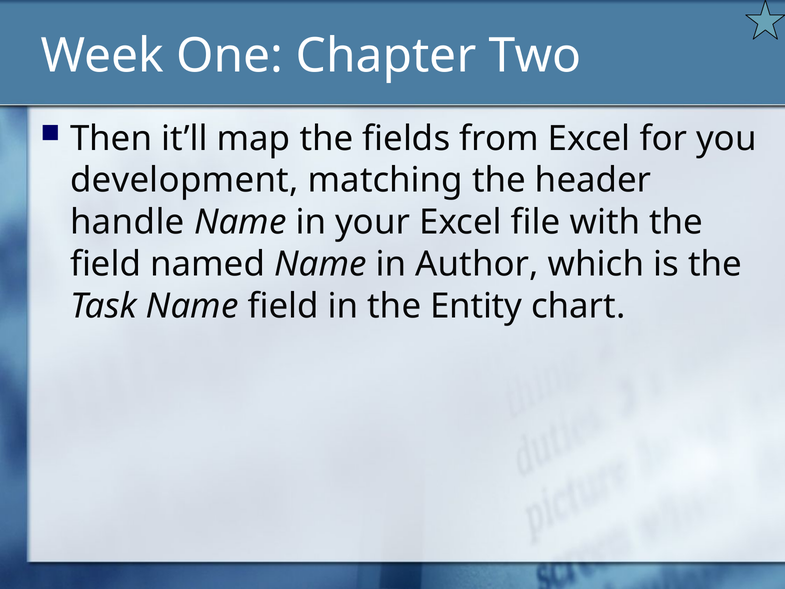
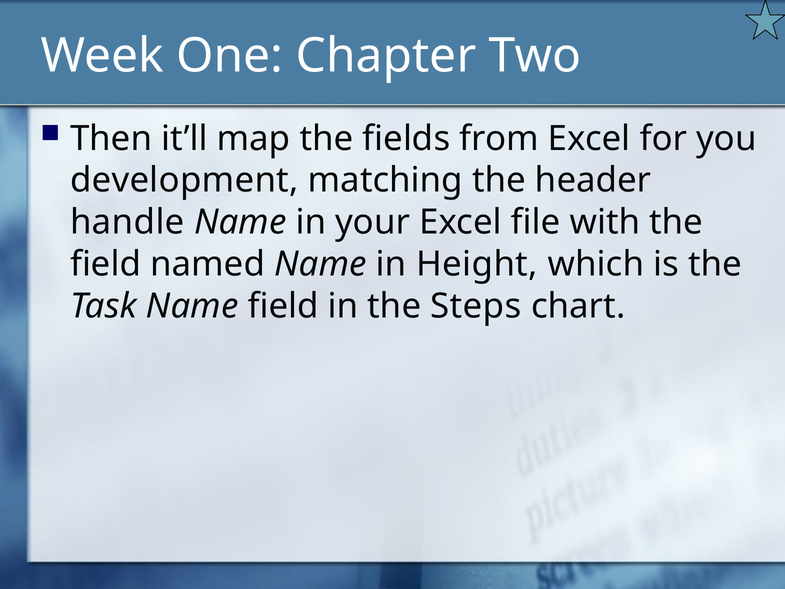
Author: Author -> Height
Entity: Entity -> Steps
